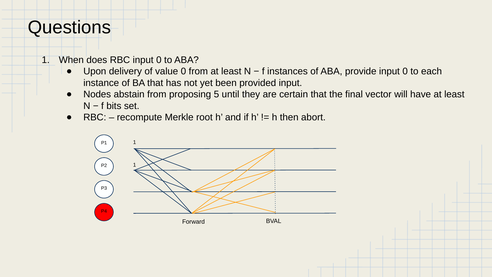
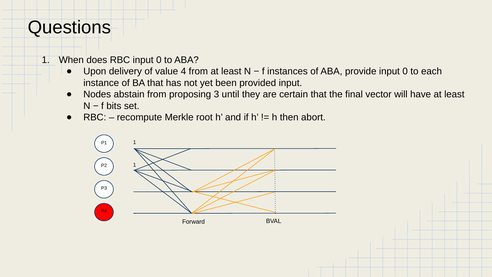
value 0: 0 -> 4
5: 5 -> 3
